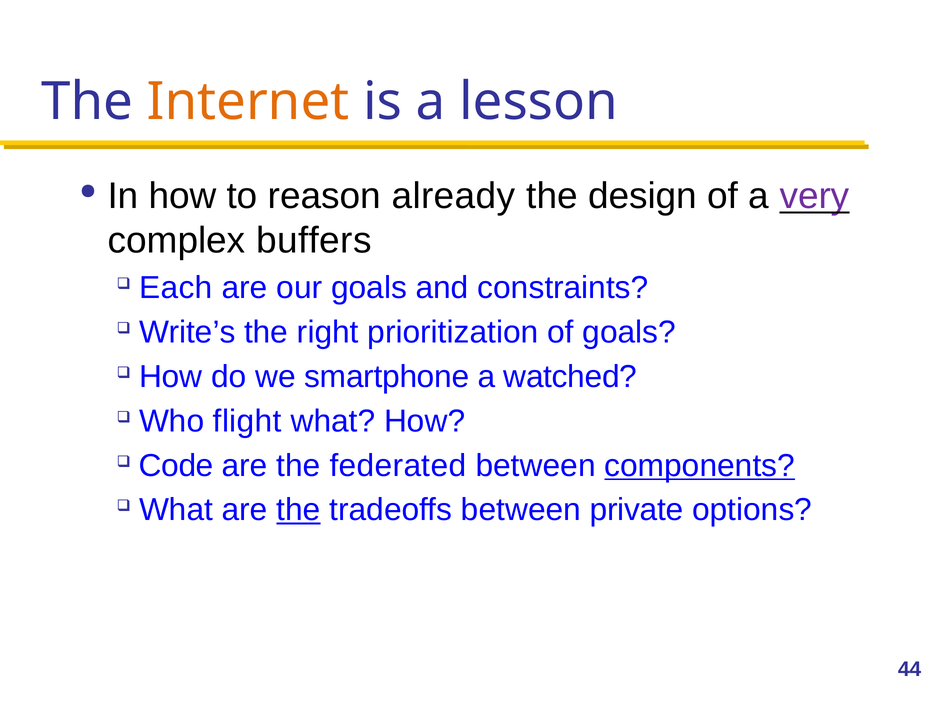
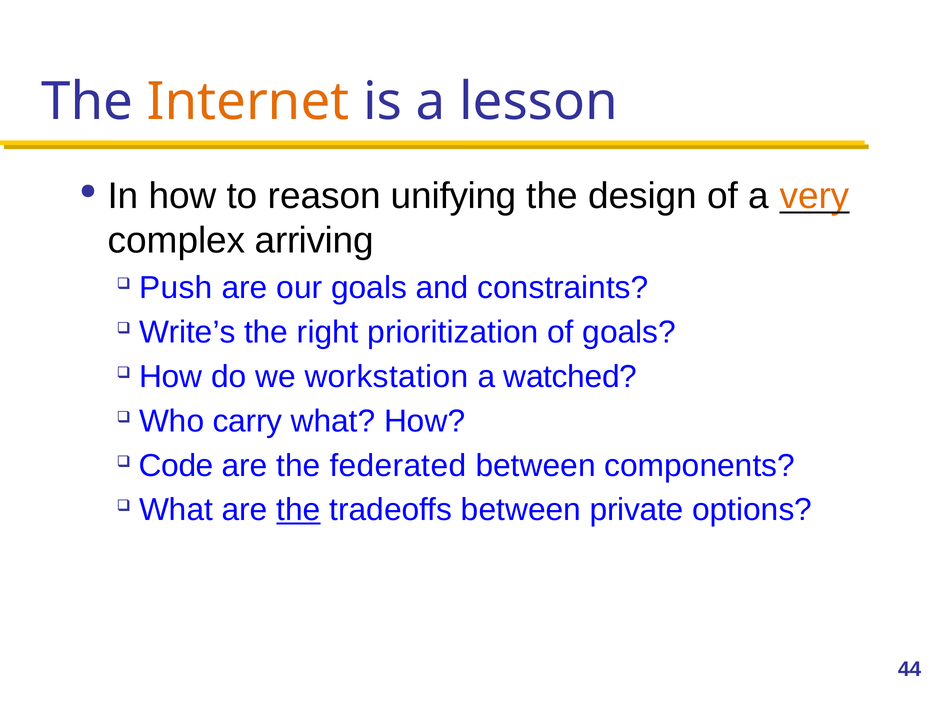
already: already -> unifying
very colour: purple -> orange
buffers: buffers -> arriving
Each: Each -> Push
smartphone: smartphone -> workstation
flight: flight -> carry
components underline: present -> none
